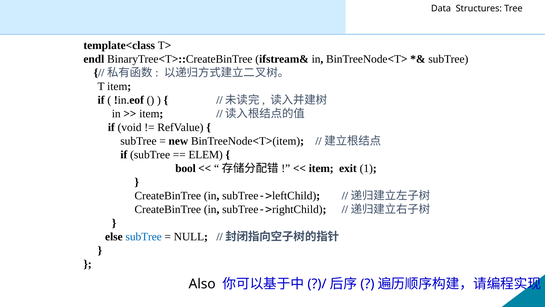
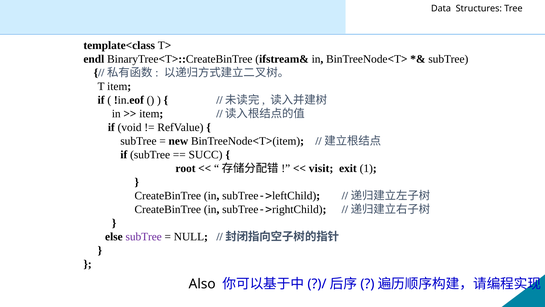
ELEM: ELEM -> SUCC
bool: bool -> root
item at (321, 168): item -> visit
subTree at (144, 236) colour: blue -> purple
